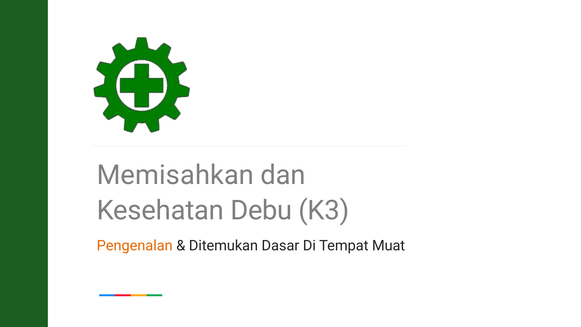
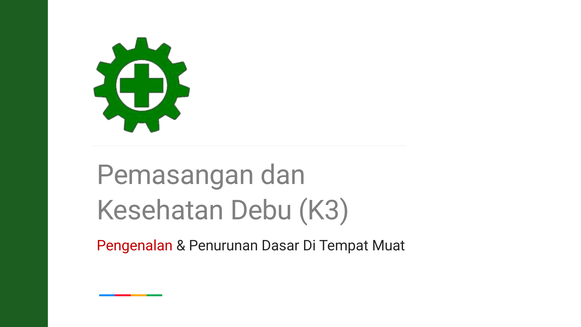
Memisahkan: Memisahkan -> Pemasangan
Pengenalan colour: orange -> red
Ditemukan: Ditemukan -> Penurunan
